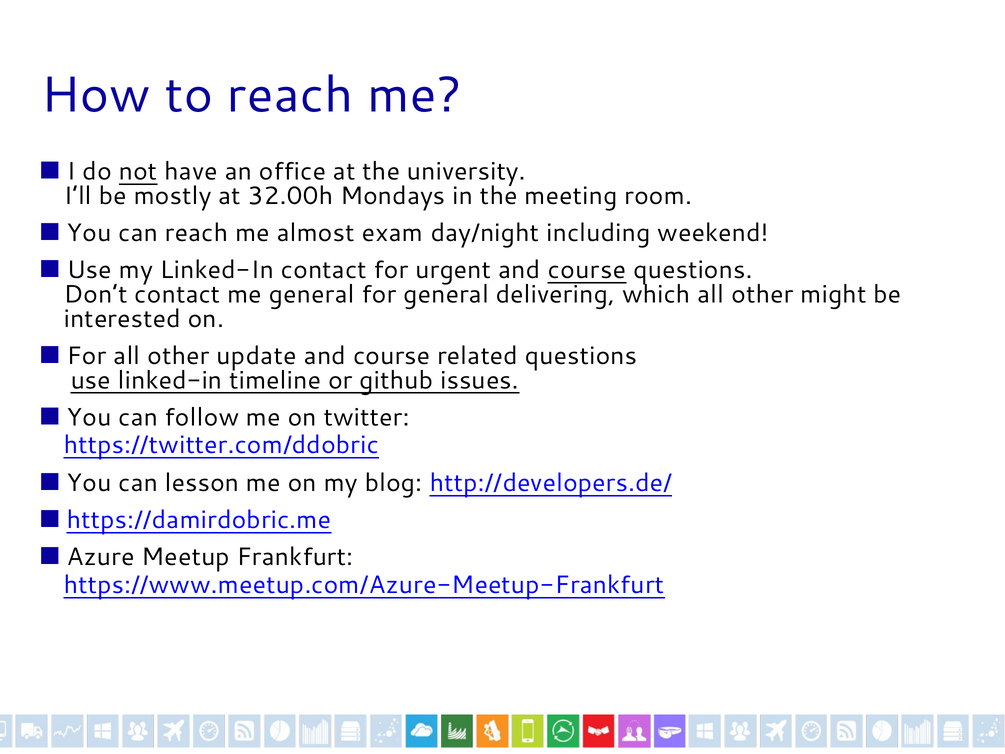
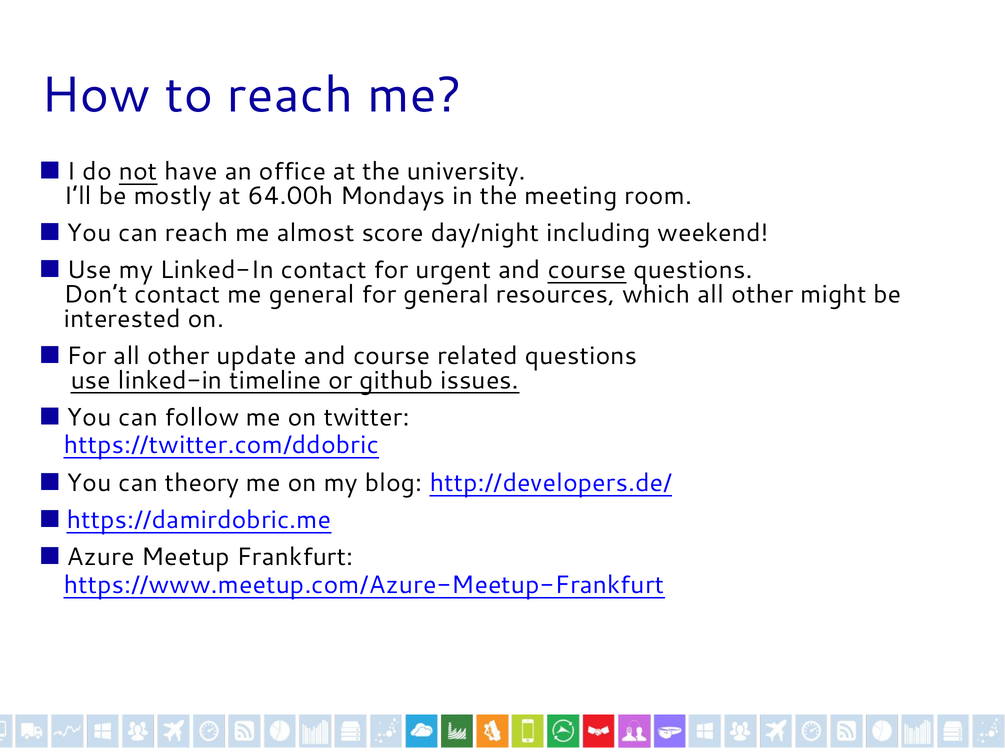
32.00h: 32.00h -> 64.00h
exam: exam -> score
delivering: delivering -> resources
lesson: lesson -> theory
